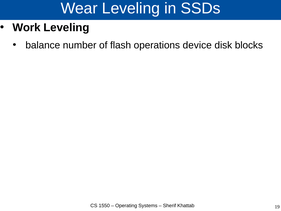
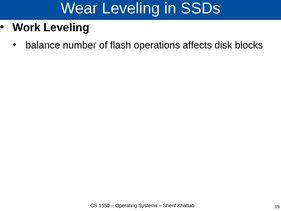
device: device -> affects
